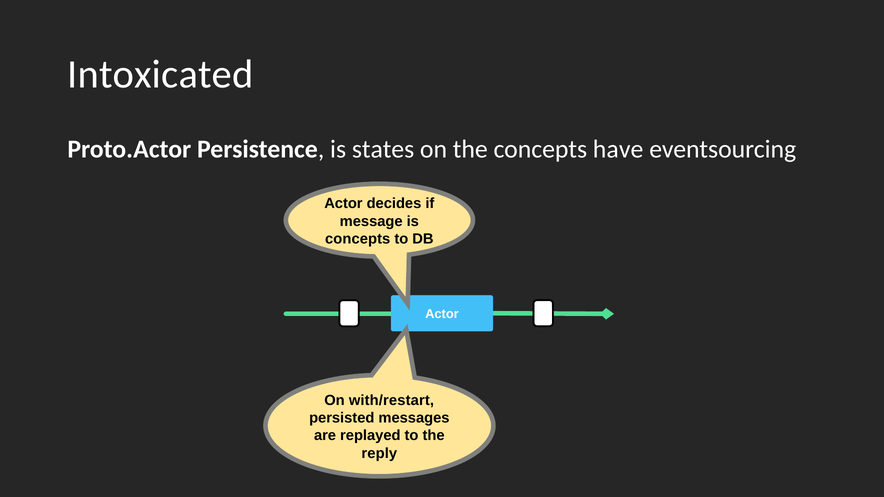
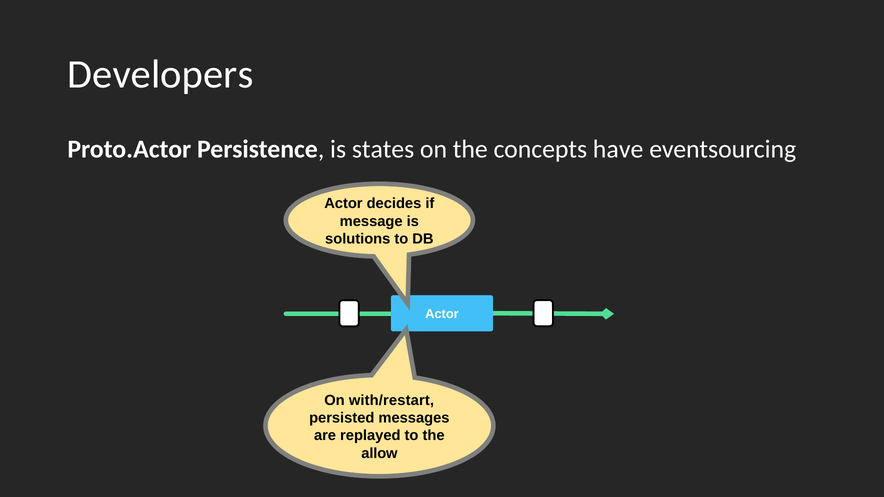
Intoxicated: Intoxicated -> Developers
concepts at (358, 239): concepts -> solutions
reply: reply -> allow
